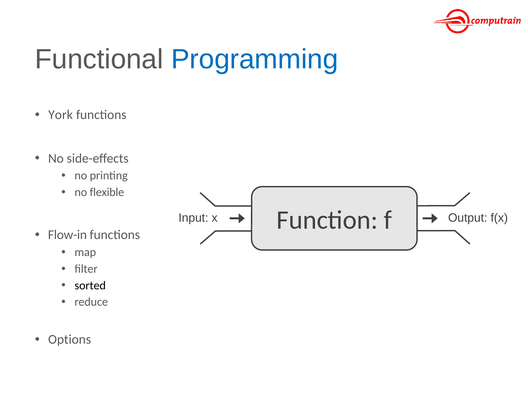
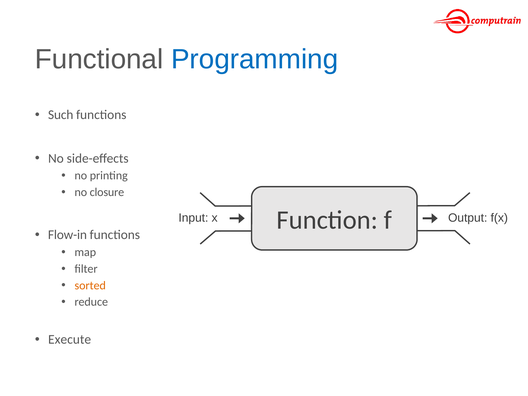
York: York -> Such
flexible: flexible -> closure
sorted colour: black -> orange
Options: Options -> Execute
